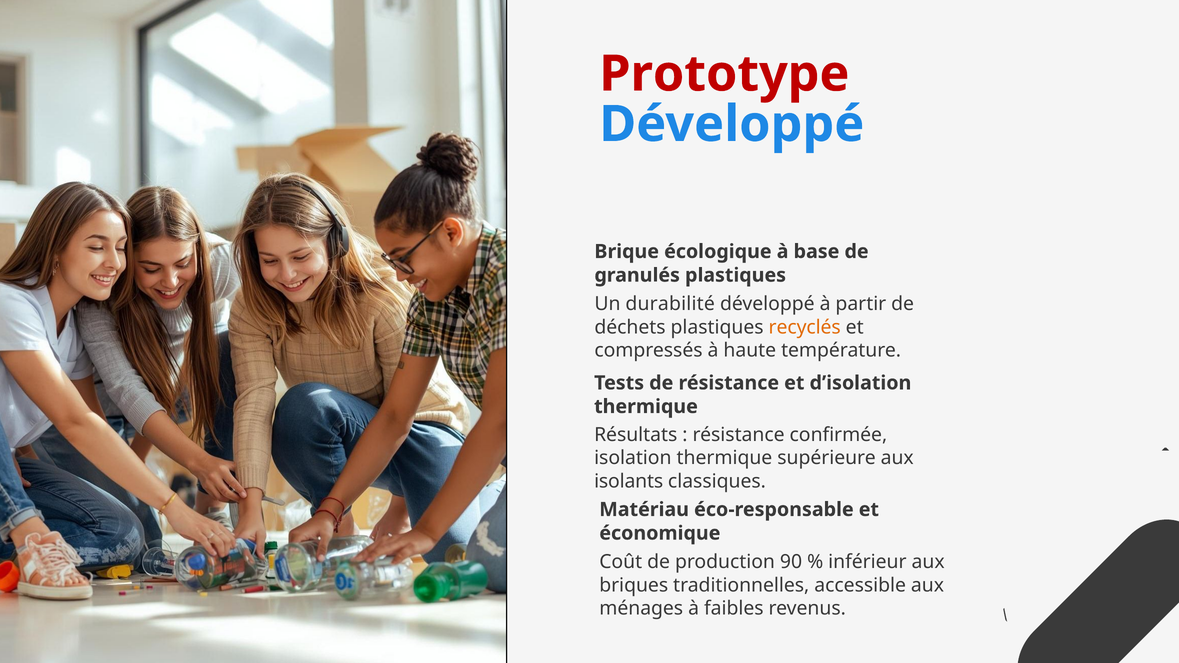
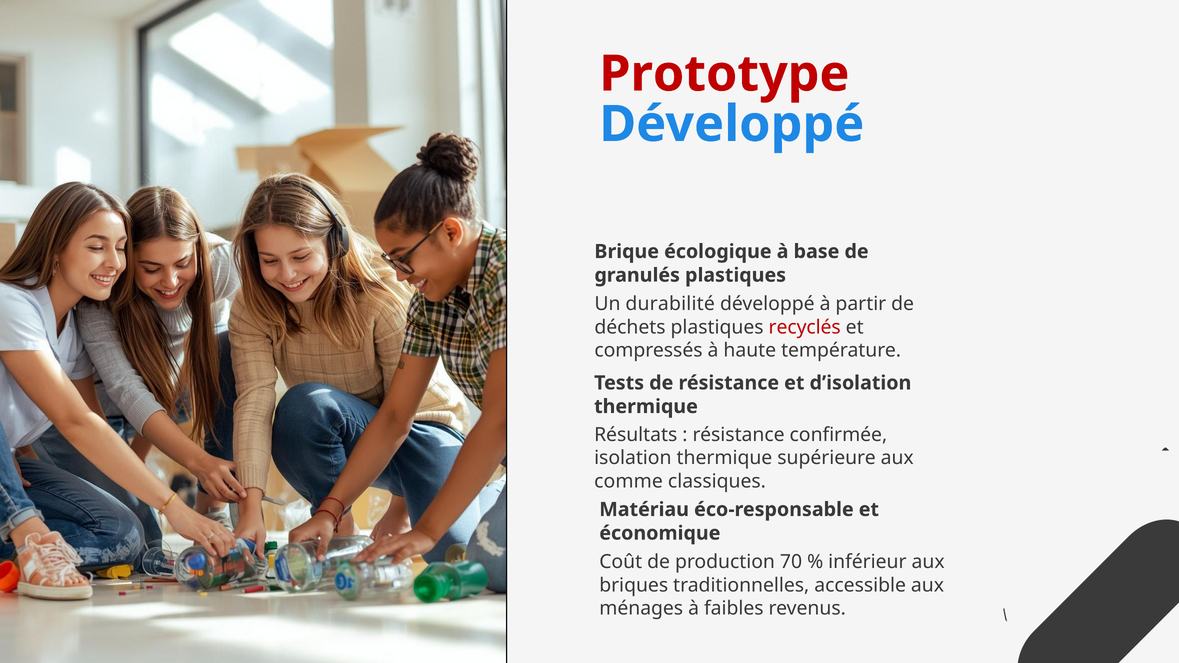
recyclés colour: orange -> red
isolants: isolants -> comme
90: 90 -> 70
